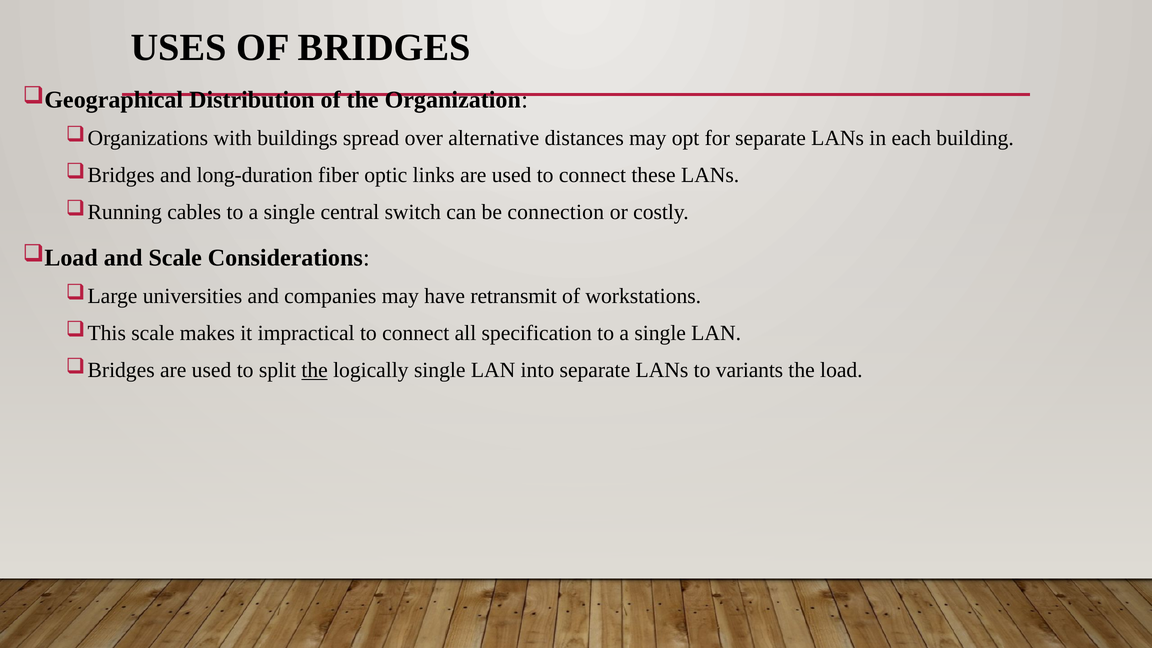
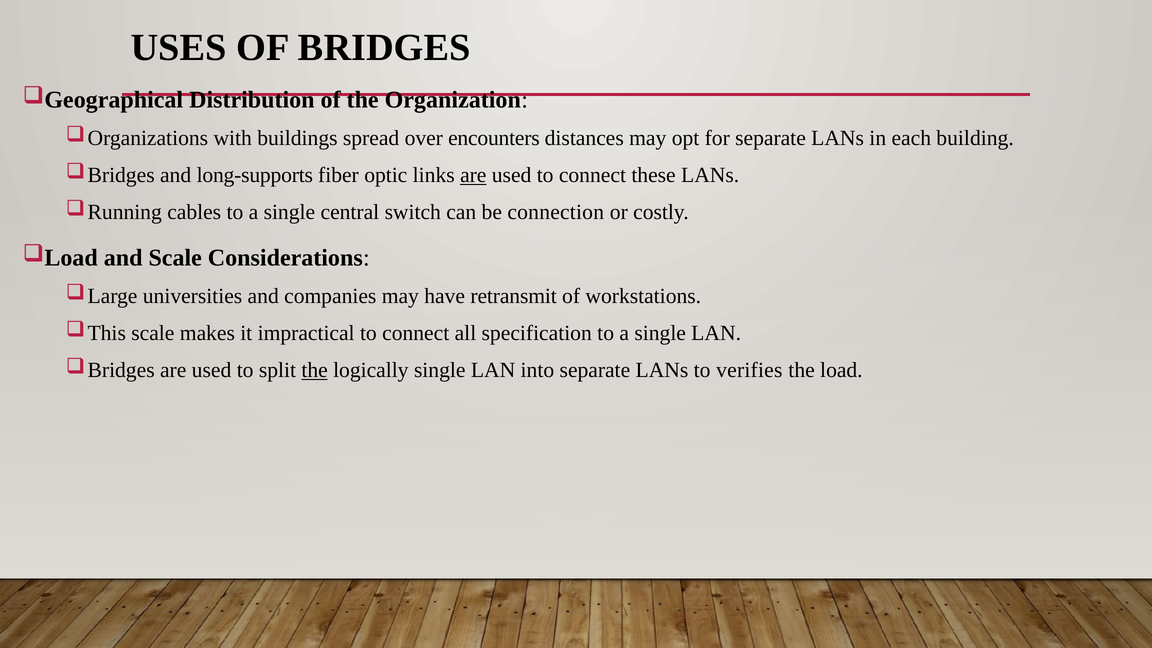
alternative: alternative -> encounters
long-duration: long-duration -> long-supports
are at (473, 175) underline: none -> present
variants: variants -> verifies
